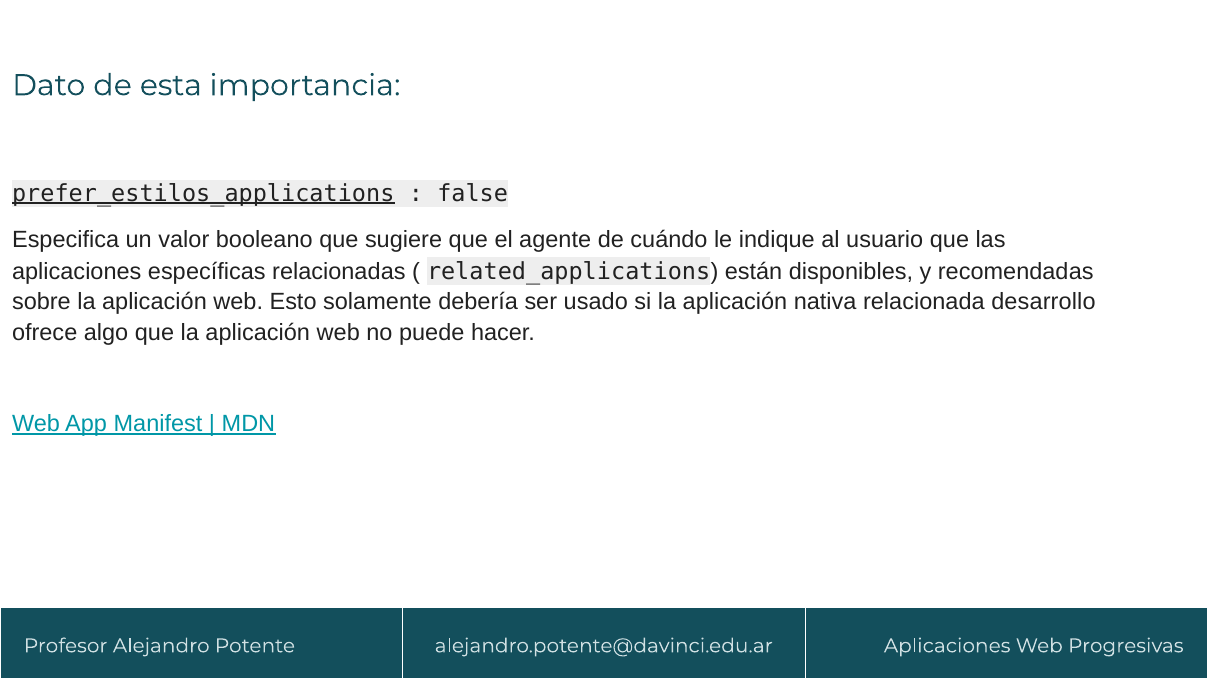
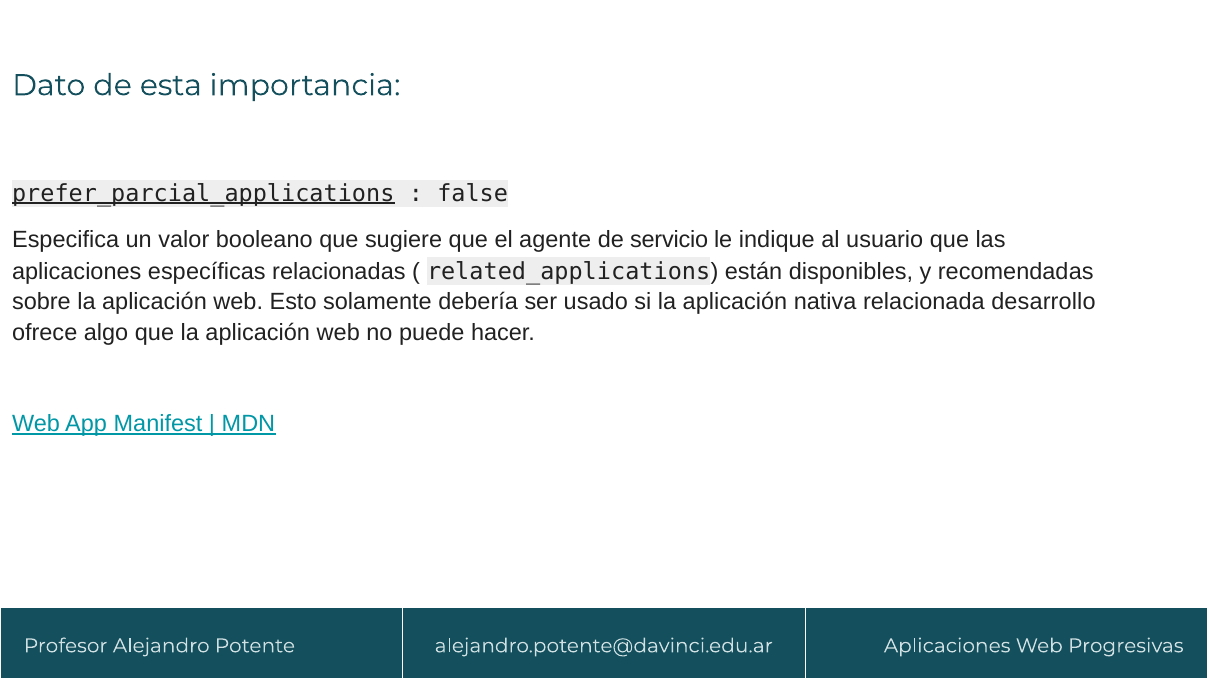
prefer_estilos_applications: prefer_estilos_applications -> prefer_parcial_applications
cuándo: cuándo -> servicio
